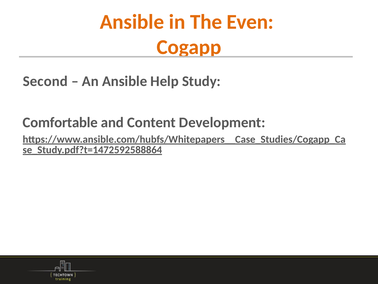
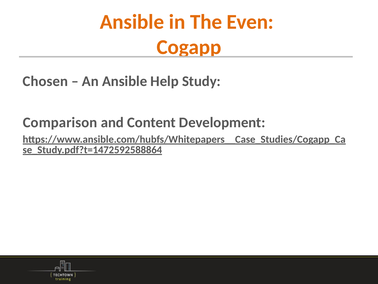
Second: Second -> Chosen
Comfortable: Comfortable -> Comparison
